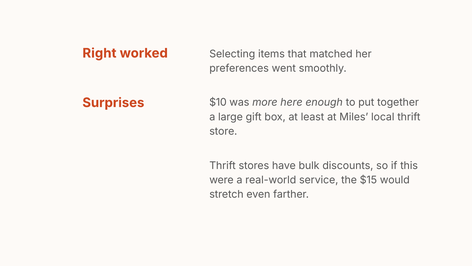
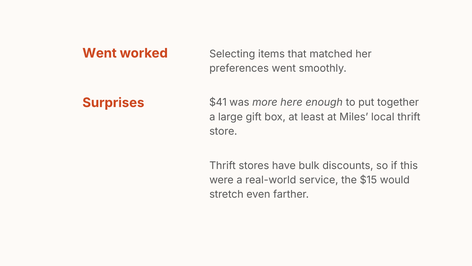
Right at (99, 53): Right -> Went
$10: $10 -> $41
